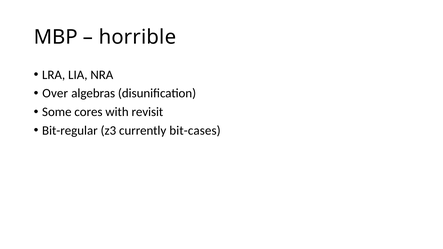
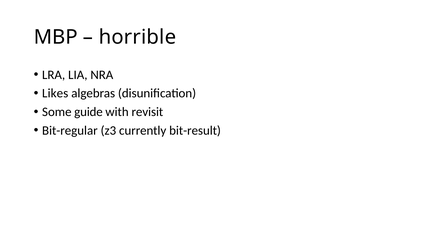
Over: Over -> Likes
cores: cores -> guide
bit-cases: bit-cases -> bit-result
